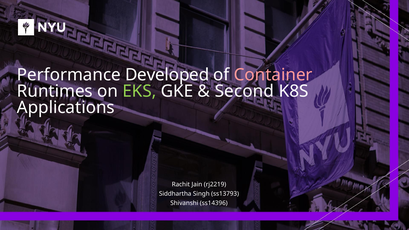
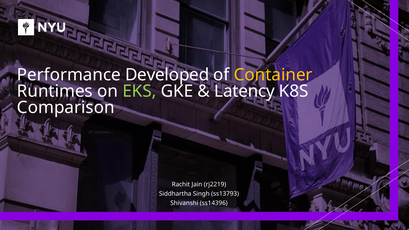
Container colour: pink -> yellow
Second: Second -> Latency
Applications: Applications -> Comparison
